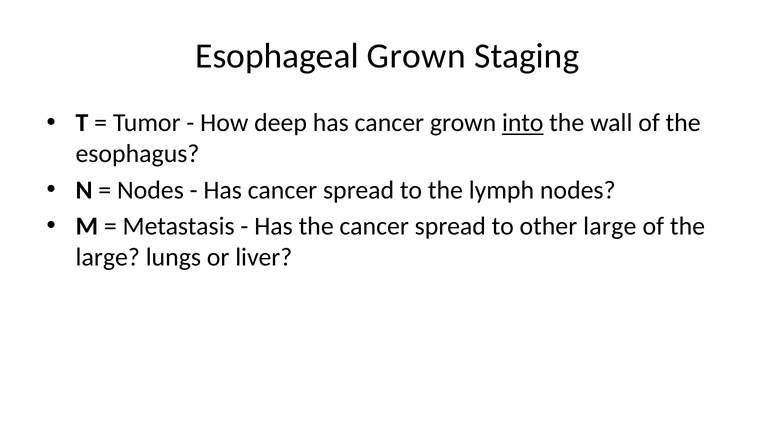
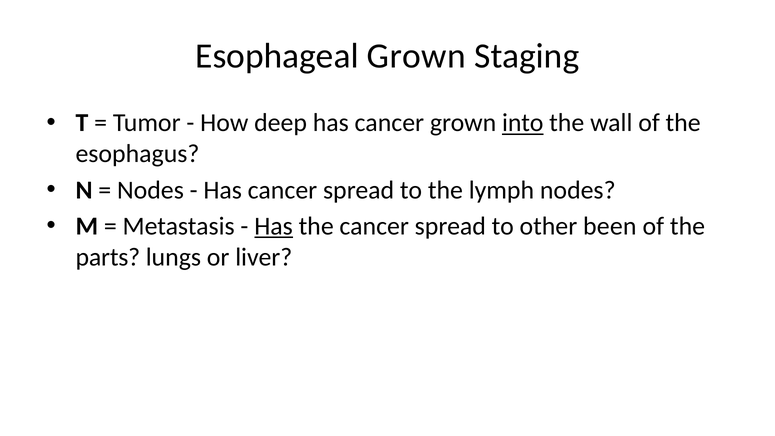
Has at (274, 226) underline: none -> present
other large: large -> been
large at (108, 257): large -> parts
